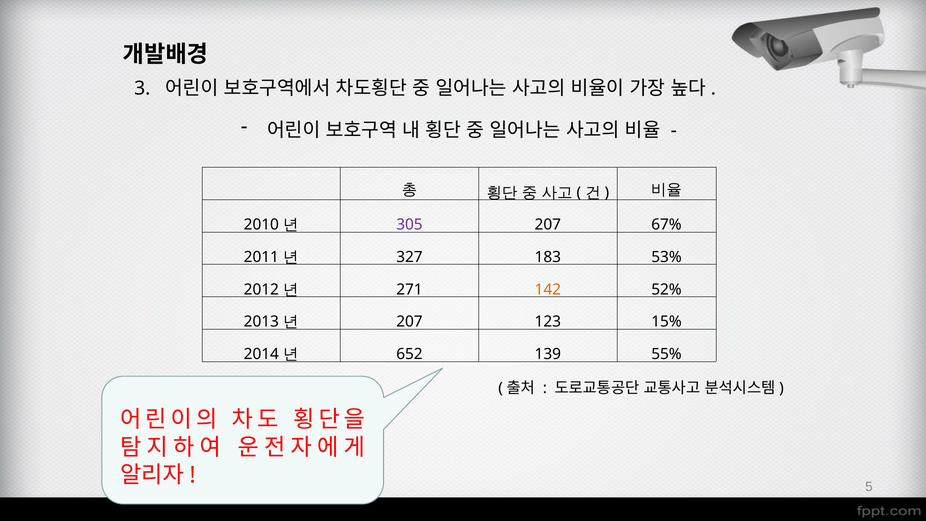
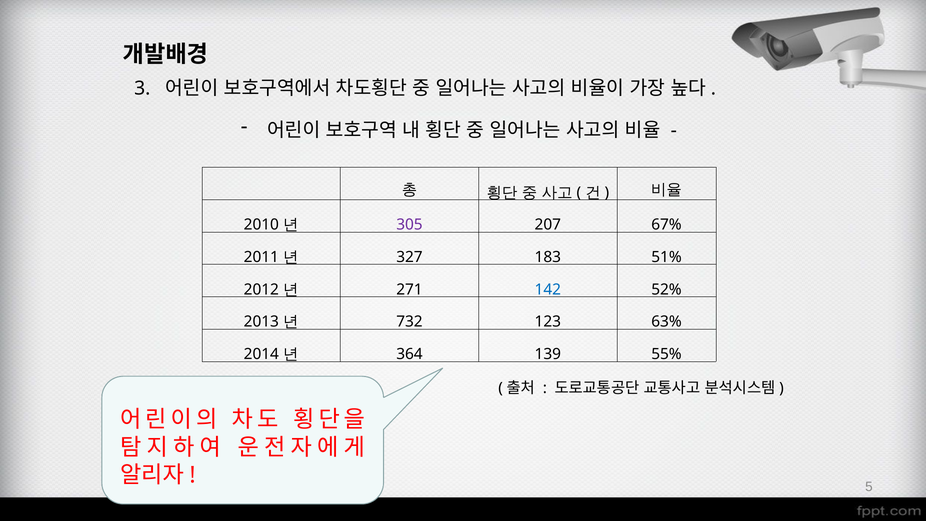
53%: 53% -> 51%
142 colour: orange -> blue
207 at (409, 322): 207 -> 732
15%: 15% -> 63%
652: 652 -> 364
